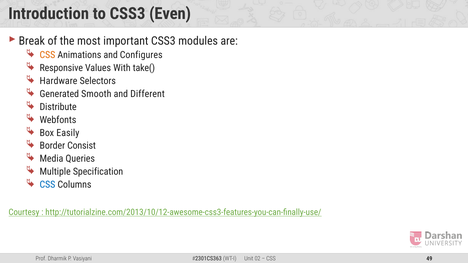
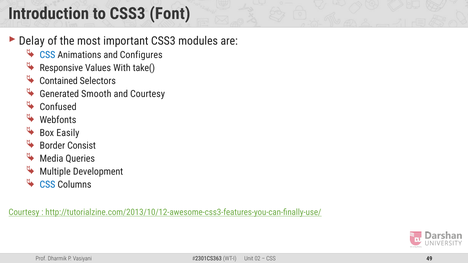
Even: Even -> Font
Break: Break -> Delay
CSS at (47, 55) colour: orange -> blue
Hardware: Hardware -> Contained
and Different: Different -> Courtesy
Distribute: Distribute -> Confused
Specification: Specification -> Development
